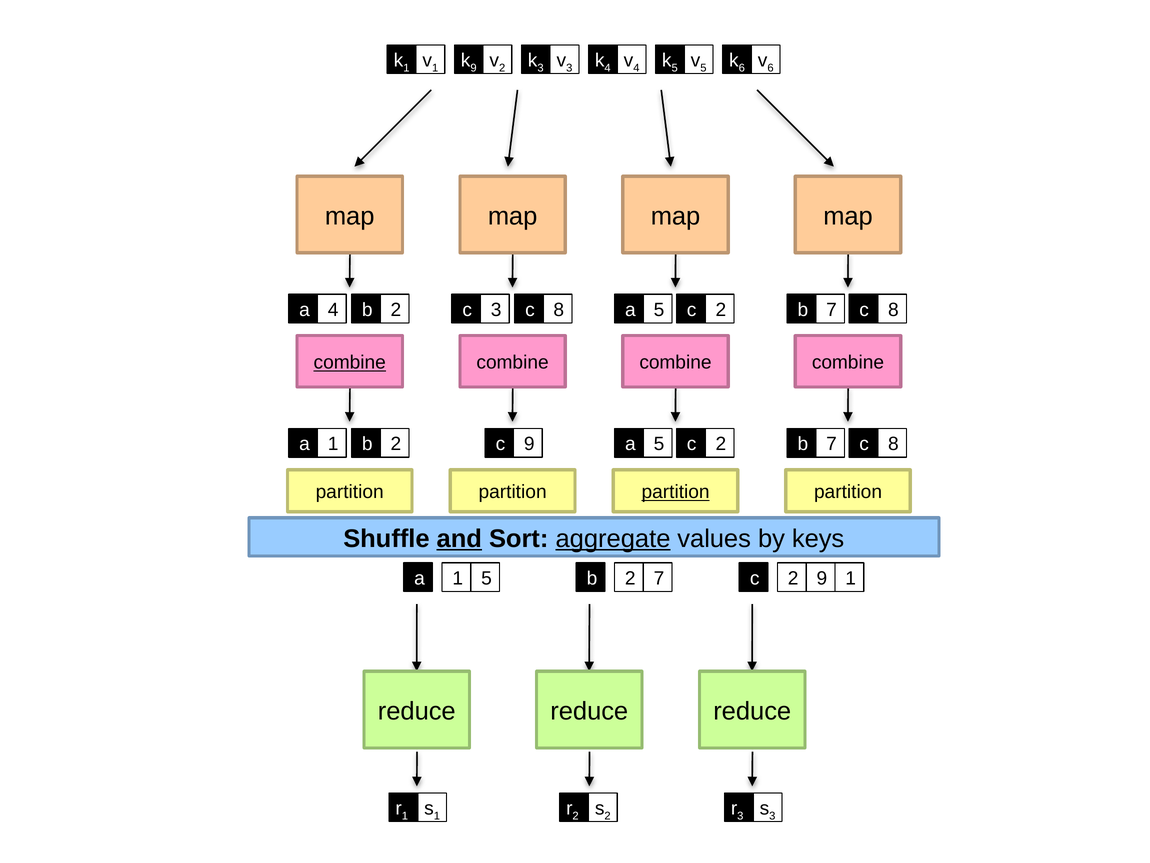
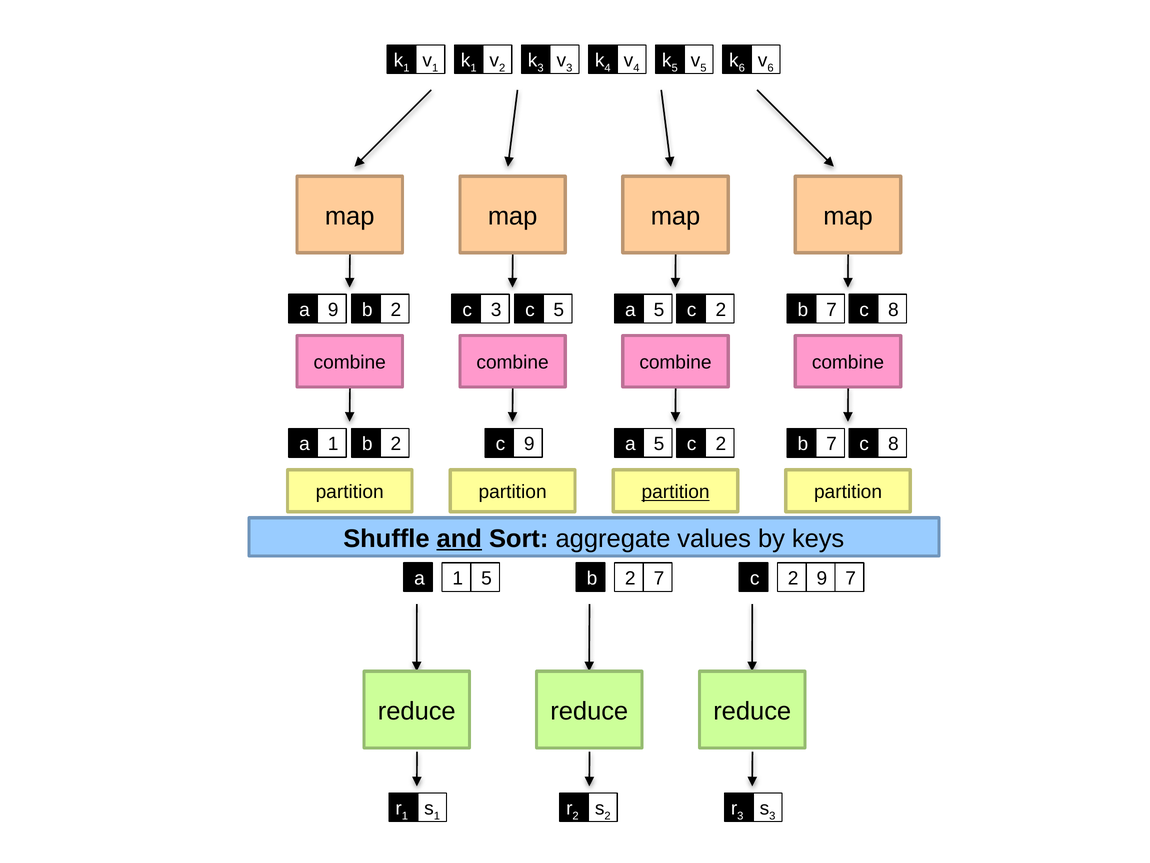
9 at (473, 68): 9 -> 1
a 4: 4 -> 9
3 8: 8 -> 5
combine at (350, 362) underline: present -> none
aggregate underline: present -> none
9 1: 1 -> 7
